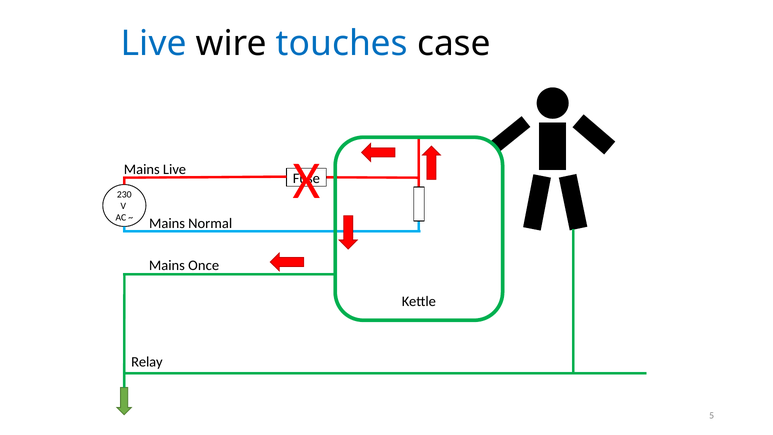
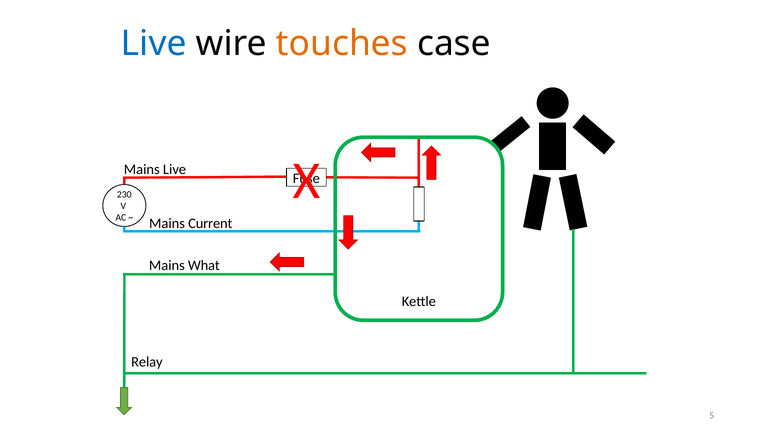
touches colour: blue -> orange
Normal: Normal -> Current
Once: Once -> What
